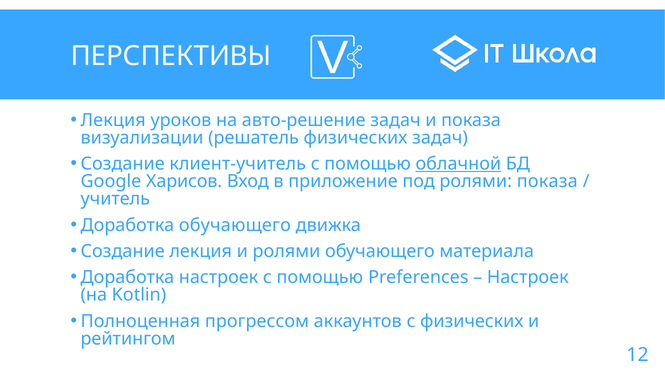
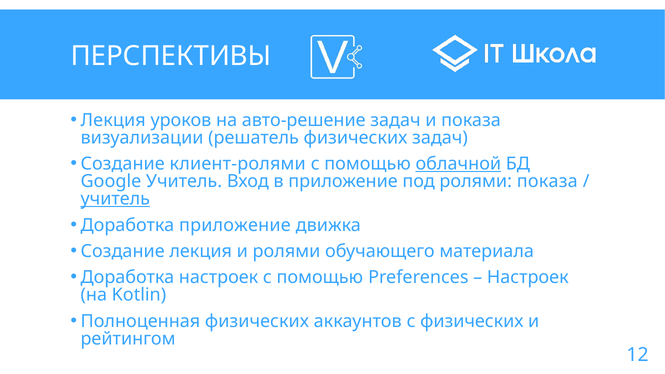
клиент-учитель: клиент-учитель -> клиент-ролями
Google Харисов: Харисов -> Учитель
учитель at (115, 199) underline: none -> present
Доработка обучающего: обучающего -> приложение
Полноценная прогрессом: прогрессом -> физических
